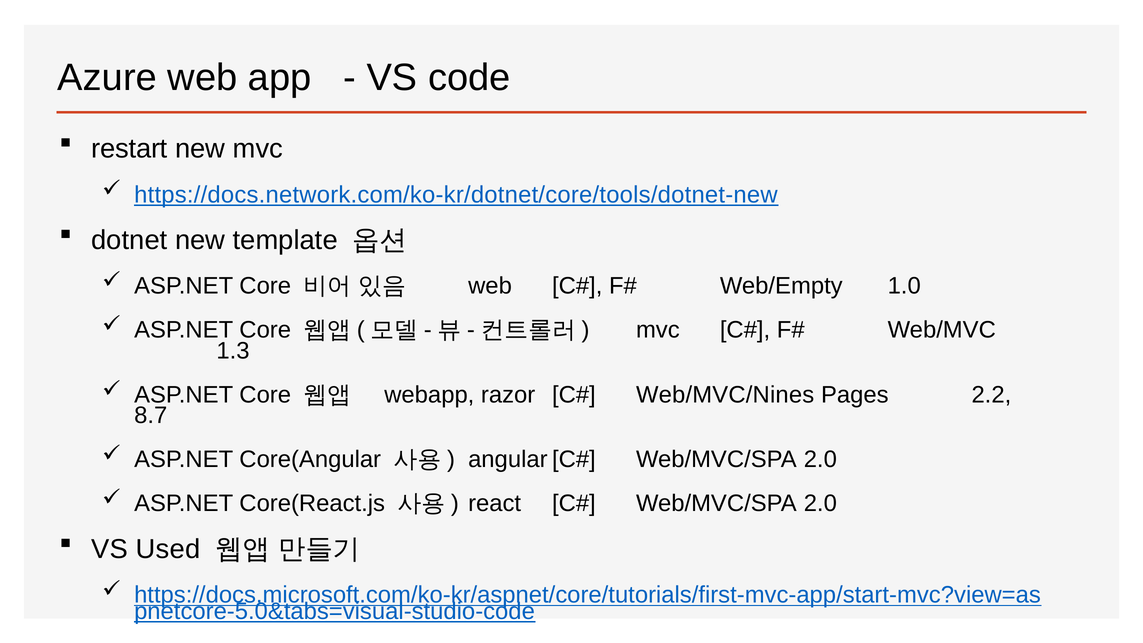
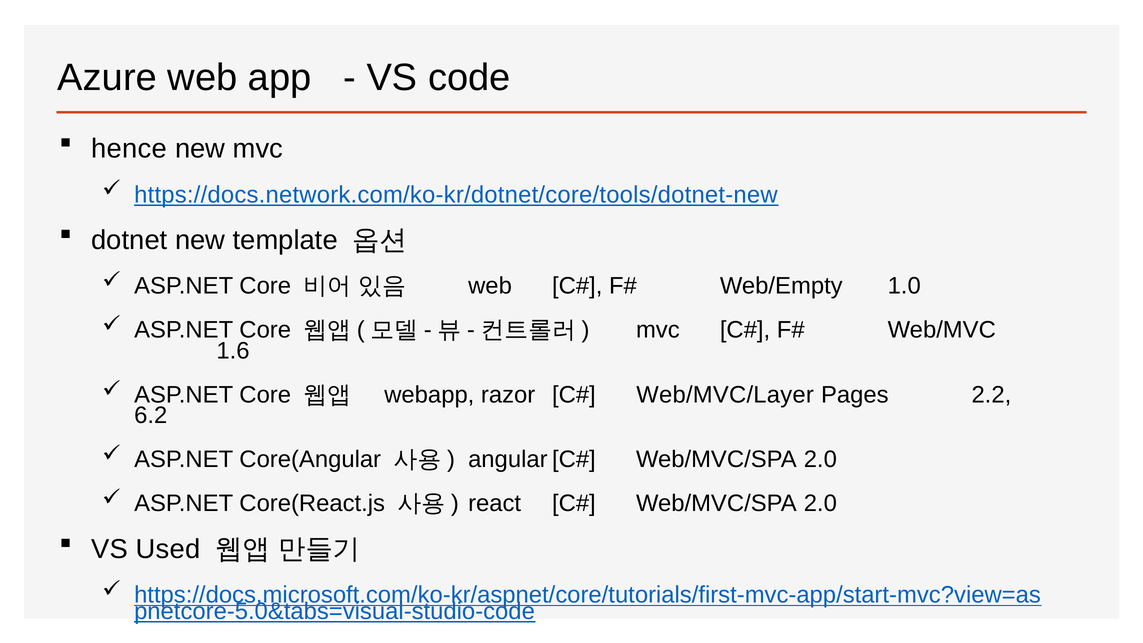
restart: restart -> hence
1.3: 1.3 -> 1.6
Web/MVC/Nines: Web/MVC/Nines -> Web/MVC/Layer
8.7: 8.7 -> 6.2
